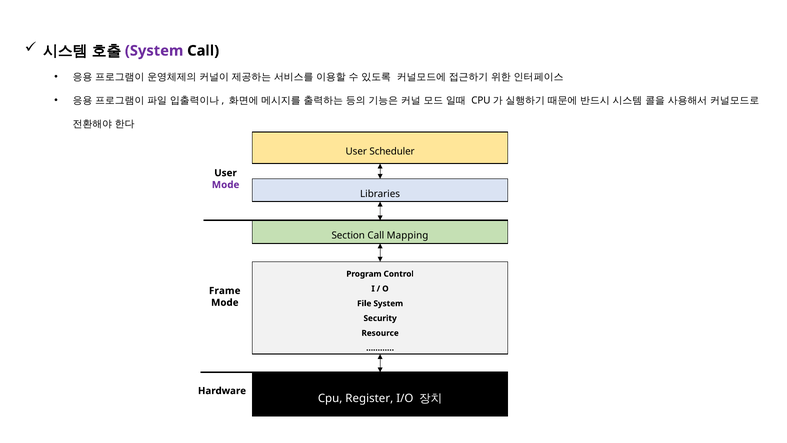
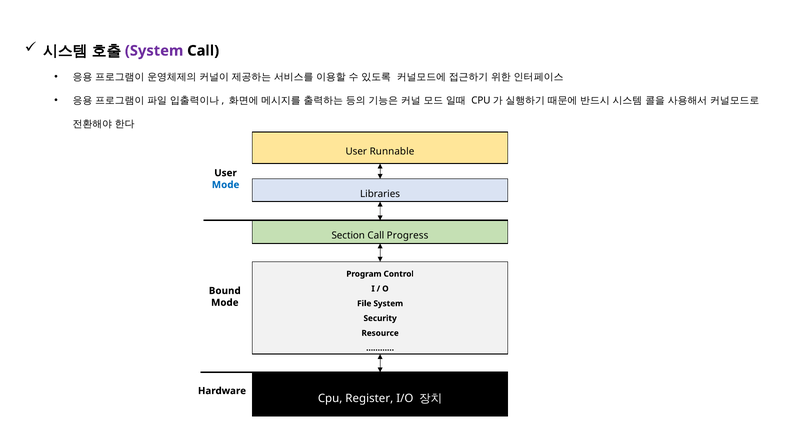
Scheduler: Scheduler -> Runnable
Mode at (226, 185) colour: purple -> blue
Mapping: Mapping -> Progress
Frame: Frame -> Bound
